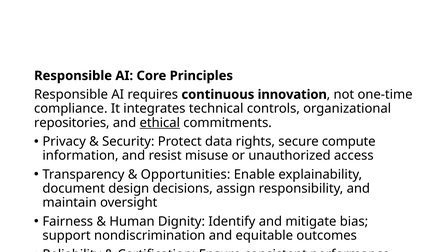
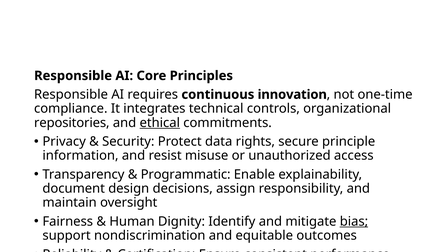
compute: compute -> principle
Opportunities: Opportunities -> Programmatic
bias underline: none -> present
